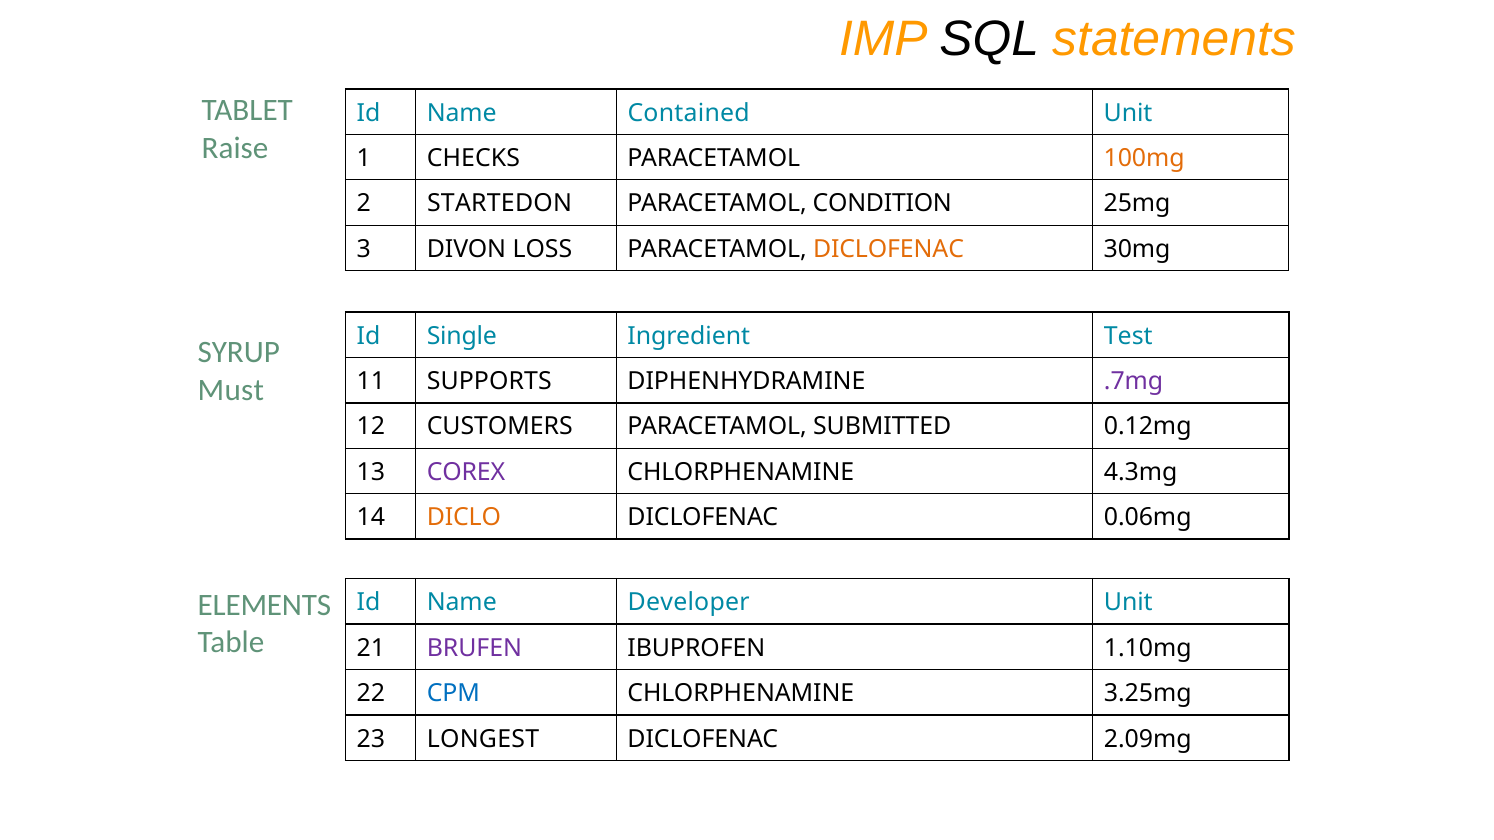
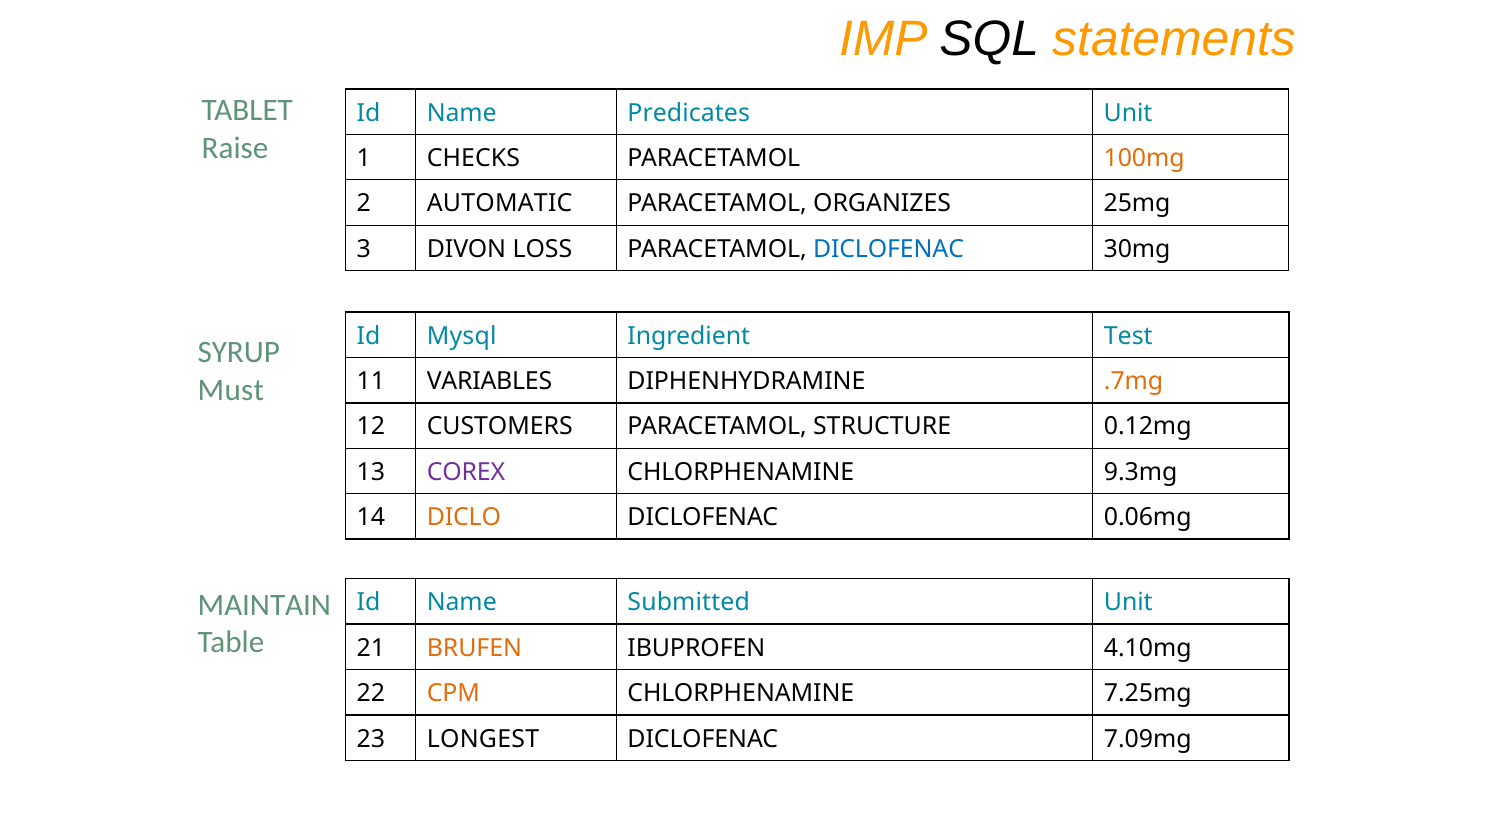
Contained: Contained -> Predicates
STARTEDON: STARTEDON -> AUTOMATIC
CONDITION: CONDITION -> ORGANIZES
DICLOFENAC at (889, 249) colour: orange -> blue
Single: Single -> Mysql
SUPPORTS: SUPPORTS -> VARIABLES
.7mg colour: purple -> orange
SUBMITTED: SUBMITTED -> STRUCTURE
4.3mg: 4.3mg -> 9.3mg
ELEMENTS: ELEMENTS -> MAINTAIN
Developer: Developer -> Submitted
BRUFEN colour: purple -> orange
1.10mg: 1.10mg -> 4.10mg
CPM colour: blue -> orange
3.25mg: 3.25mg -> 7.25mg
2.09mg: 2.09mg -> 7.09mg
